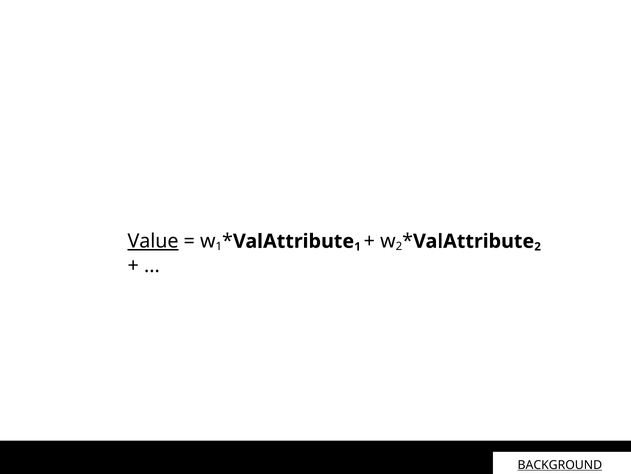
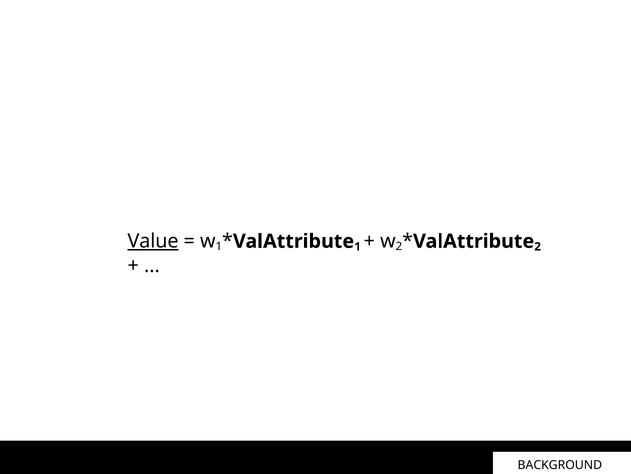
BACKGROUND underline: present -> none
